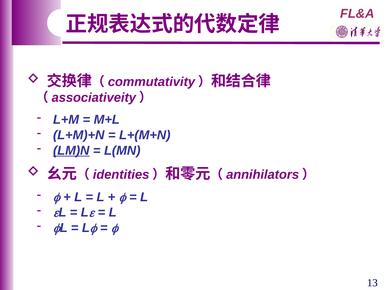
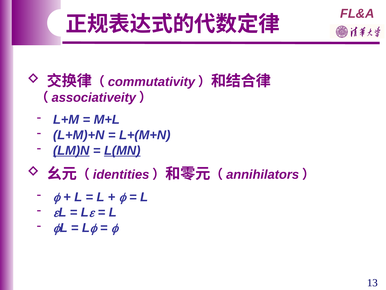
L(MN underline: none -> present
